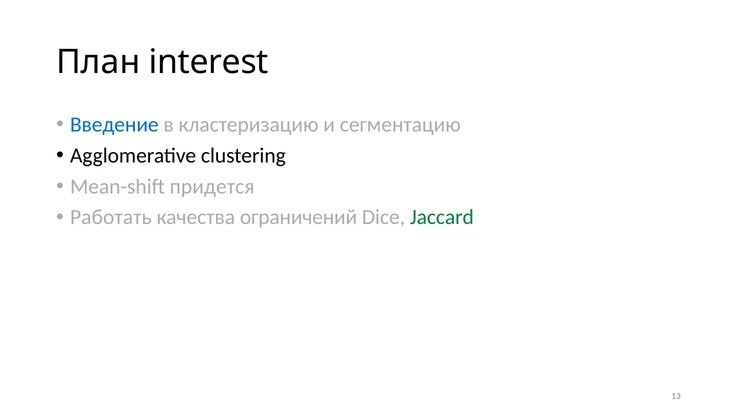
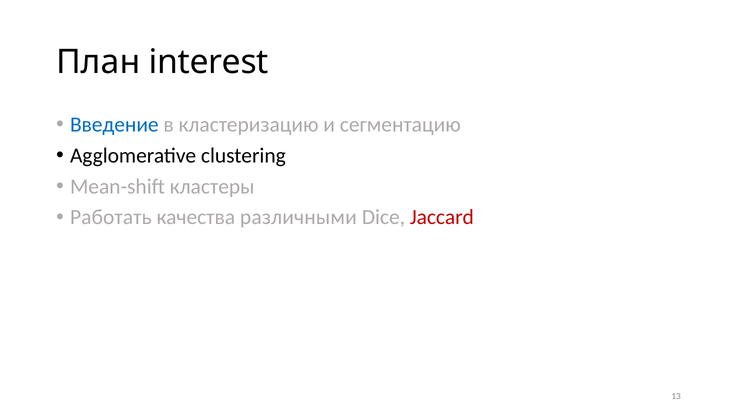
придется: придется -> кластеры
ограничений: ограничений -> различными
Jaccard colour: green -> red
